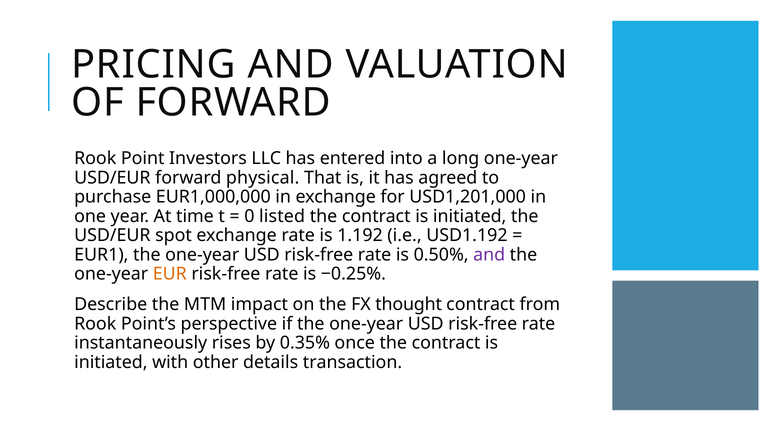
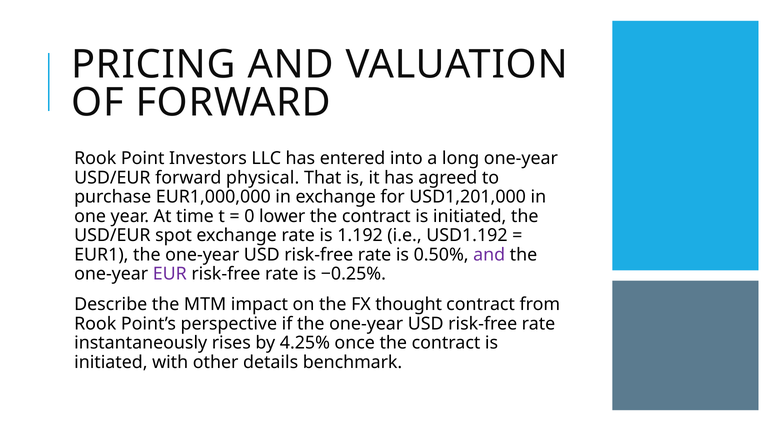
listed: listed -> lower
EUR colour: orange -> purple
0.35%: 0.35% -> 4.25%
transaction: transaction -> benchmark
